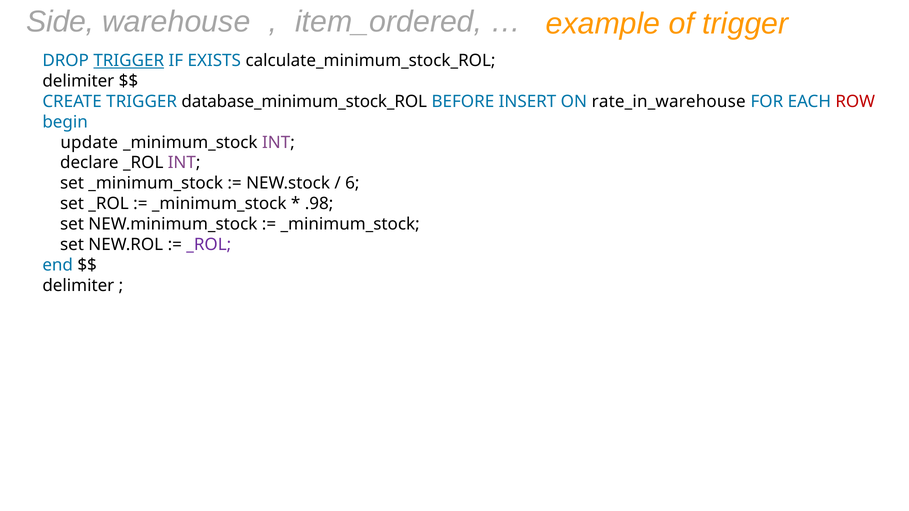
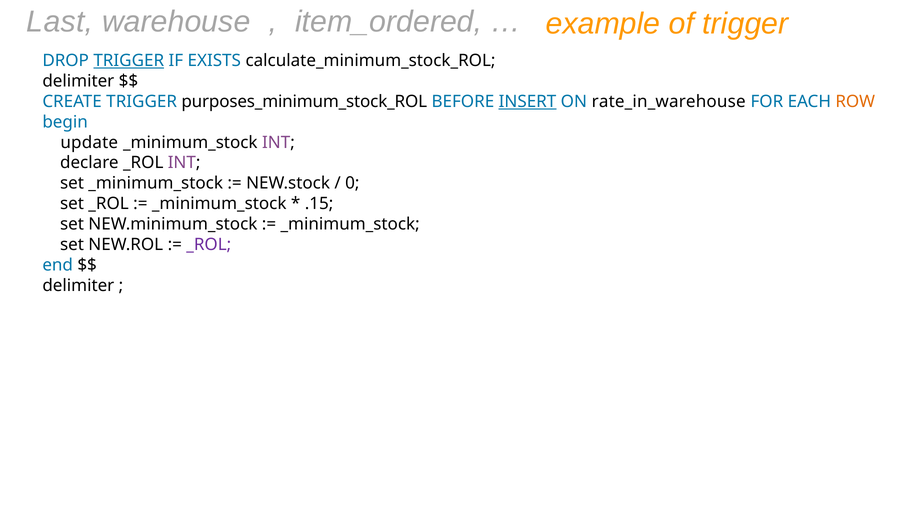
Side: Side -> Last
database_minimum_stock_ROL: database_minimum_stock_ROL -> purposes_minimum_stock_ROL
INSERT underline: none -> present
ROW colour: red -> orange
6: 6 -> 0
.98: .98 -> .15
